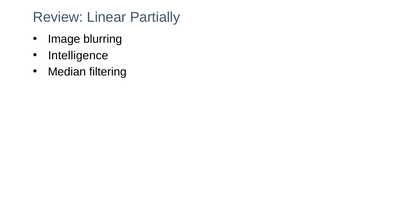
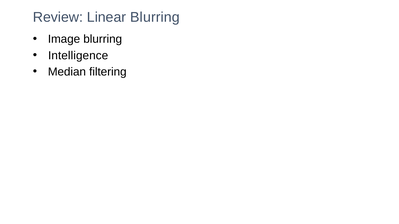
Linear Partially: Partially -> Blurring
